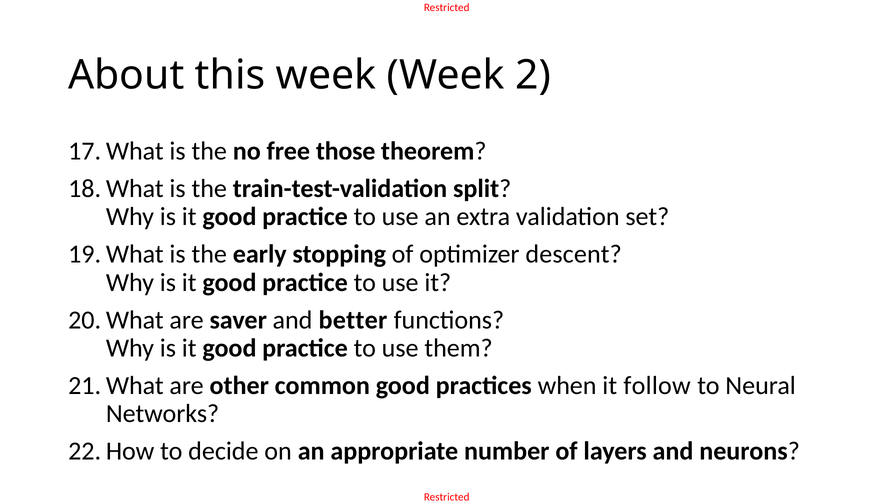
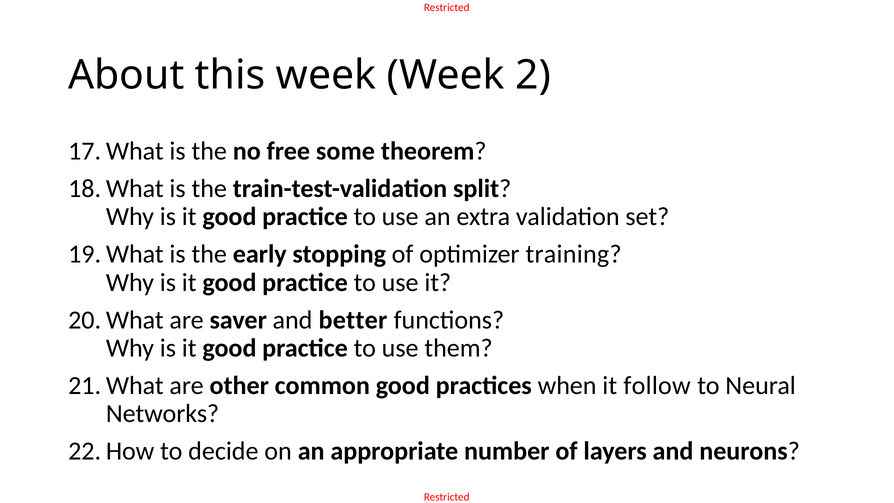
those: those -> some
descent: descent -> training
